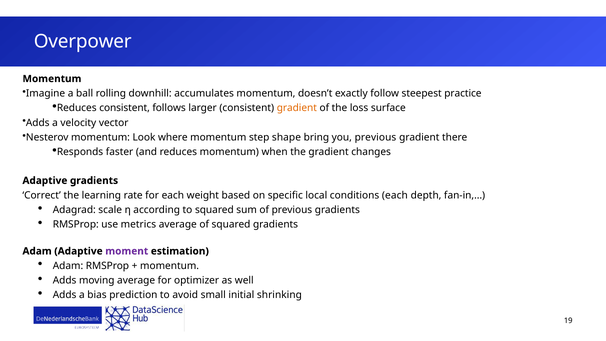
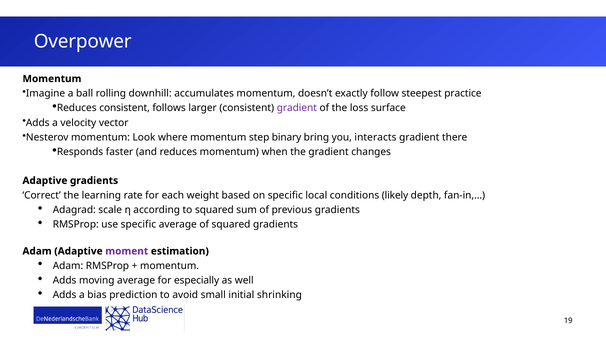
gradient at (297, 108) colour: orange -> purple
shape: shape -> binary
you previous: previous -> interacts
conditions each: each -> likely
use metrics: metrics -> specific
optimizer: optimizer -> especially
